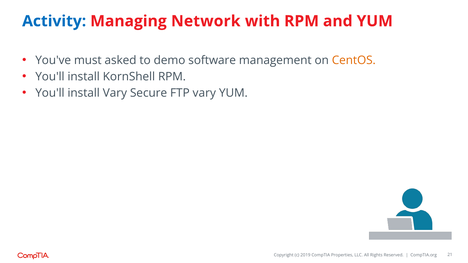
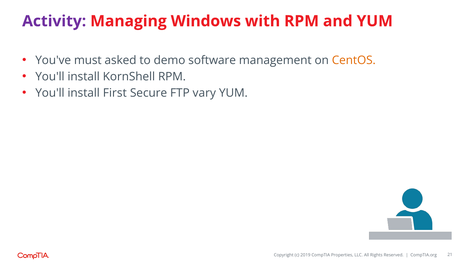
Activity colour: blue -> purple
Network: Network -> Windows
install Vary: Vary -> First
